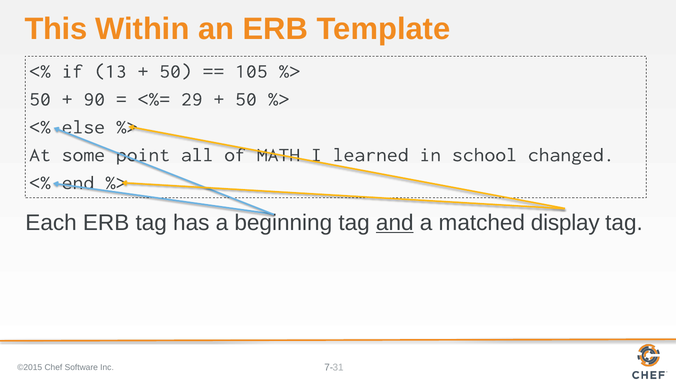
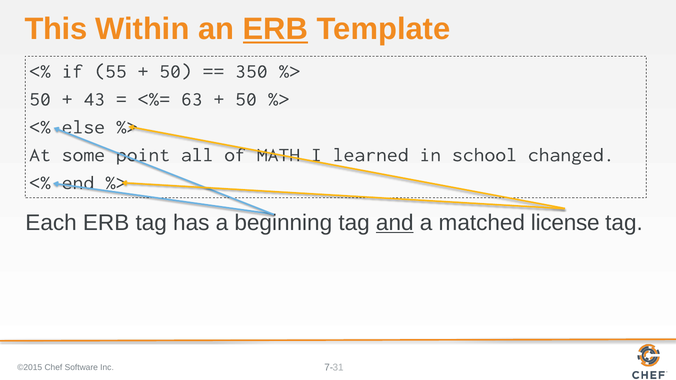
ERB at (275, 29) underline: none -> present
13: 13 -> 55
105: 105 -> 350
90: 90 -> 43
29: 29 -> 63
display: display -> license
